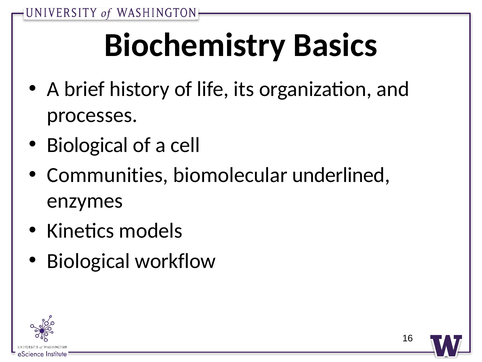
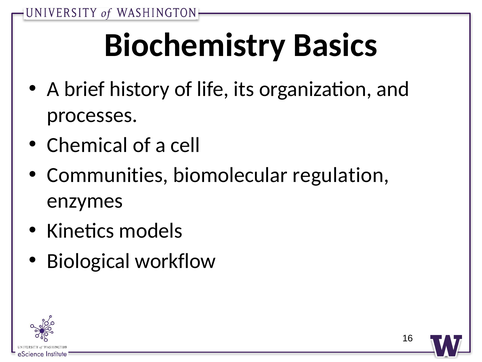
Biological at (88, 145): Biological -> Chemical
underlined: underlined -> regulation
